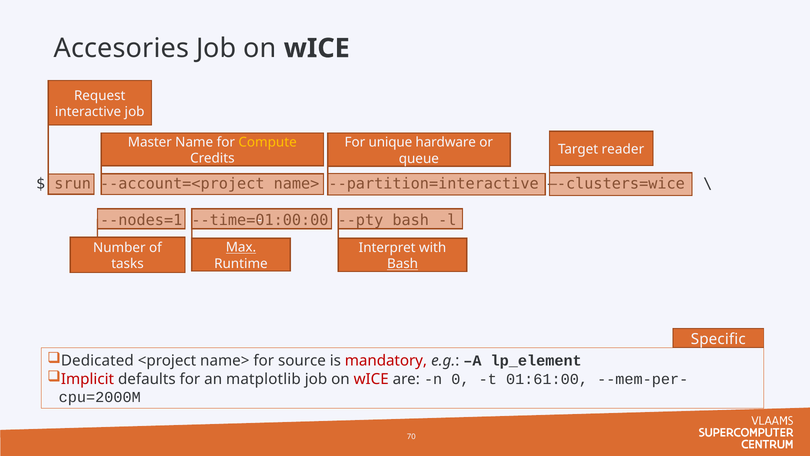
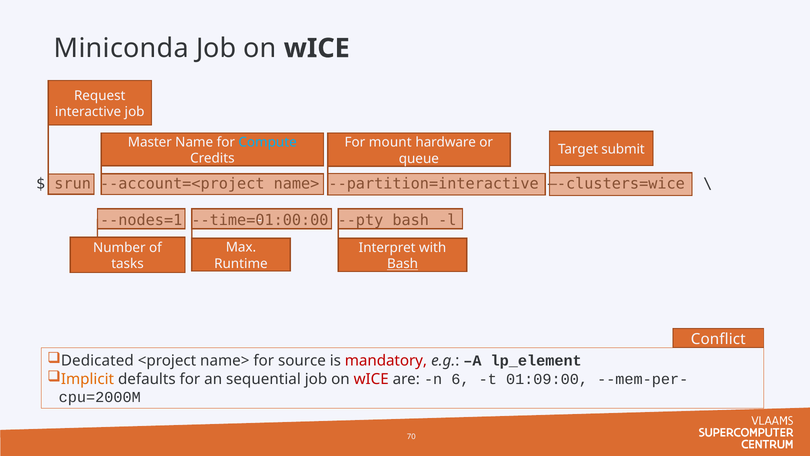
Accesories: Accesories -> Miniconda
Compute colour: yellow -> light blue
unique: unique -> mount
reader: reader -> submit
Max underline: present -> none
Specific: Specific -> Conflict
Implicit colour: red -> orange
matplotlib: matplotlib -> sequential
0: 0 -> 6
01:61:00: 01:61:00 -> 01:09:00
